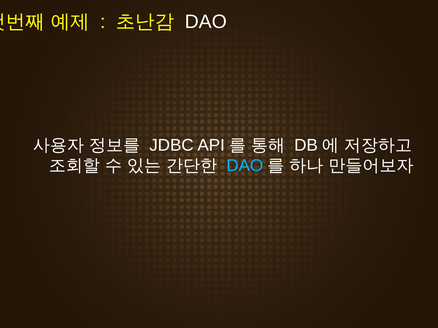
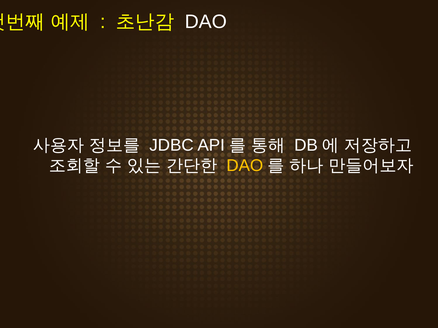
DAO at (245, 166) colour: light blue -> yellow
